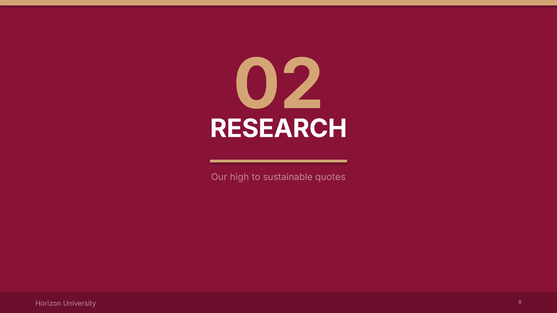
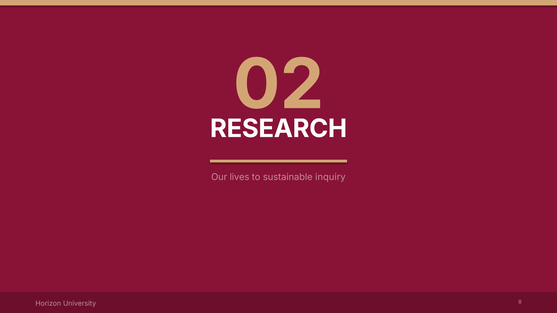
high: high -> lives
quotes: quotes -> inquiry
